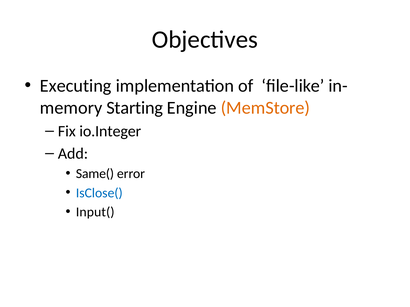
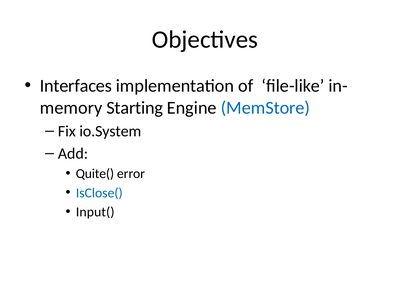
Executing: Executing -> Interfaces
MemStore colour: orange -> blue
io.Integer: io.Integer -> io.System
Same(: Same( -> Quite(
